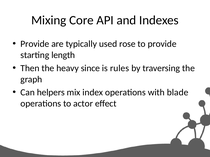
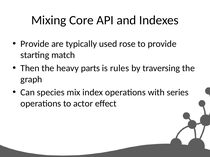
length: length -> match
since: since -> parts
helpers: helpers -> species
blade: blade -> series
